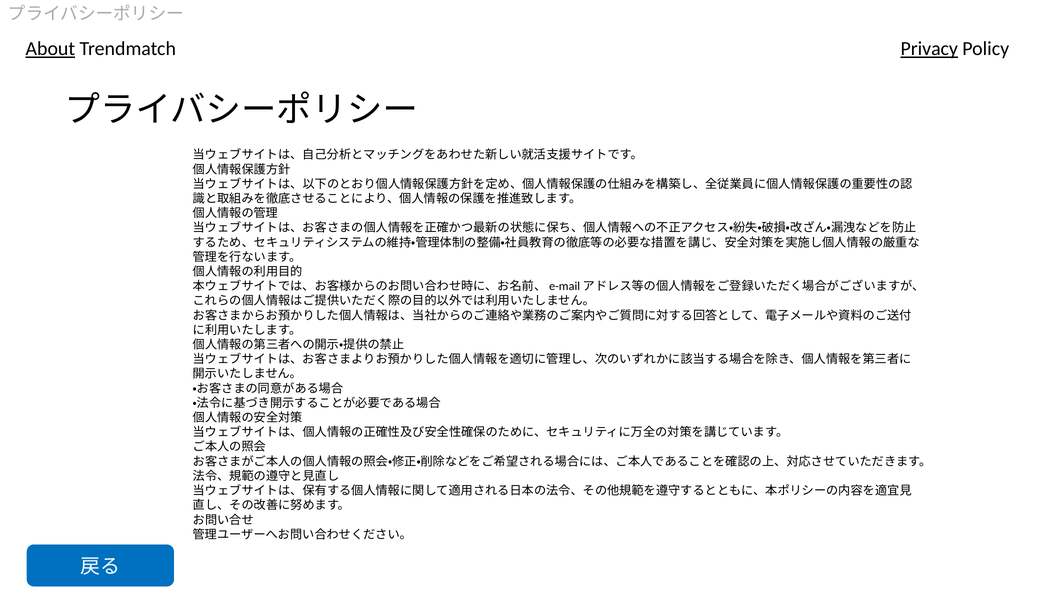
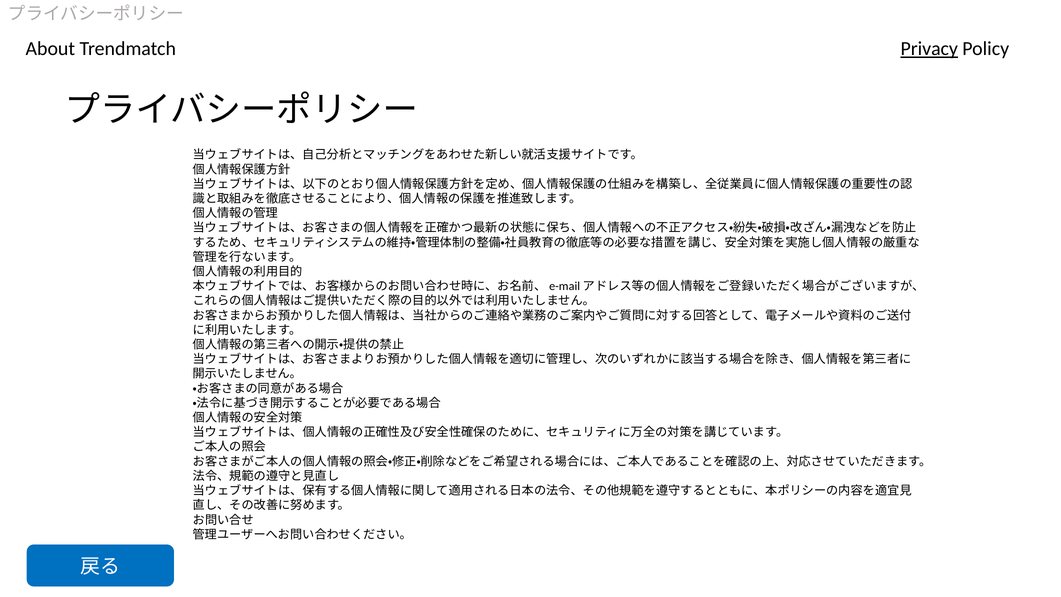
About underline: present -> none
